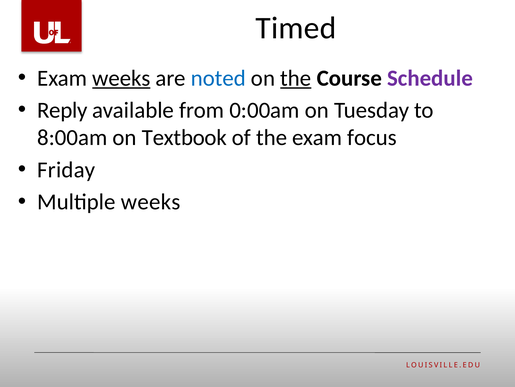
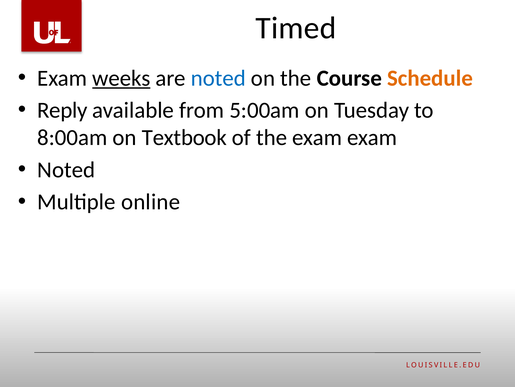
the at (296, 78) underline: present -> none
Schedule colour: purple -> orange
0:00am: 0:00am -> 5:00am
exam focus: focus -> exam
Friday at (66, 170): Friday -> Noted
Multiple weeks: weeks -> online
